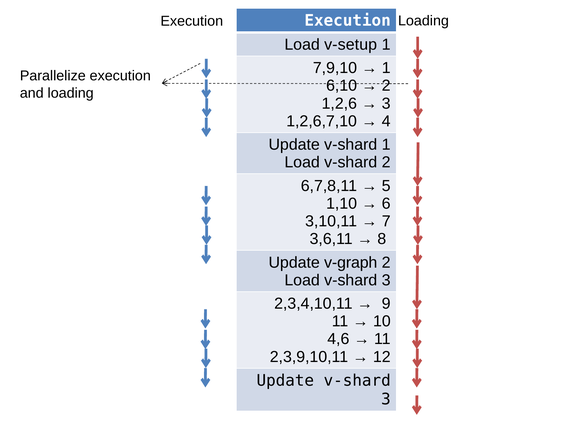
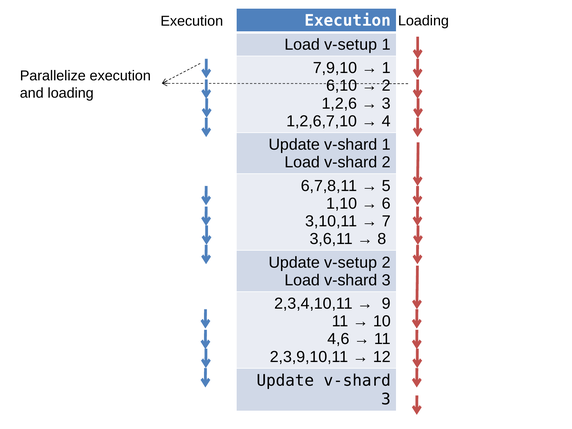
Update v-graph: v-graph -> v-setup
